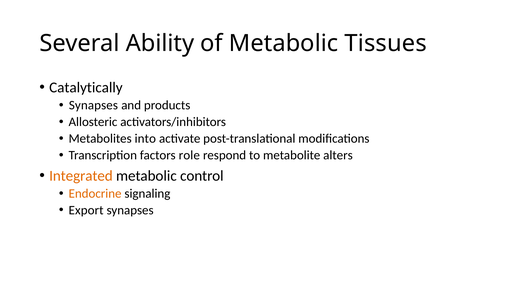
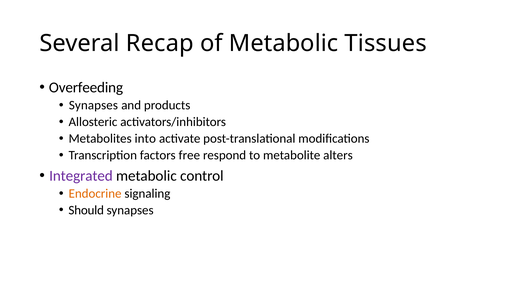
Ability: Ability -> Recap
Catalytically: Catalytically -> Overfeeding
role: role -> free
Integrated colour: orange -> purple
Export: Export -> Should
